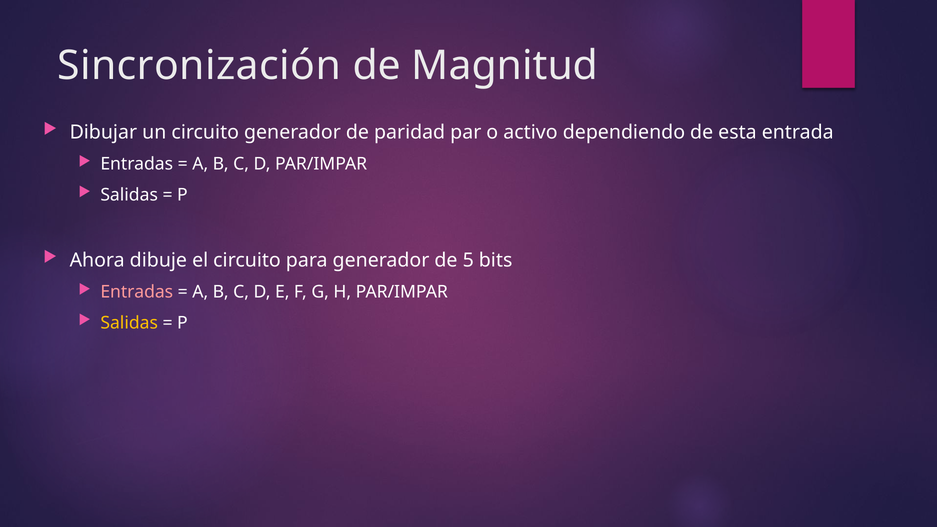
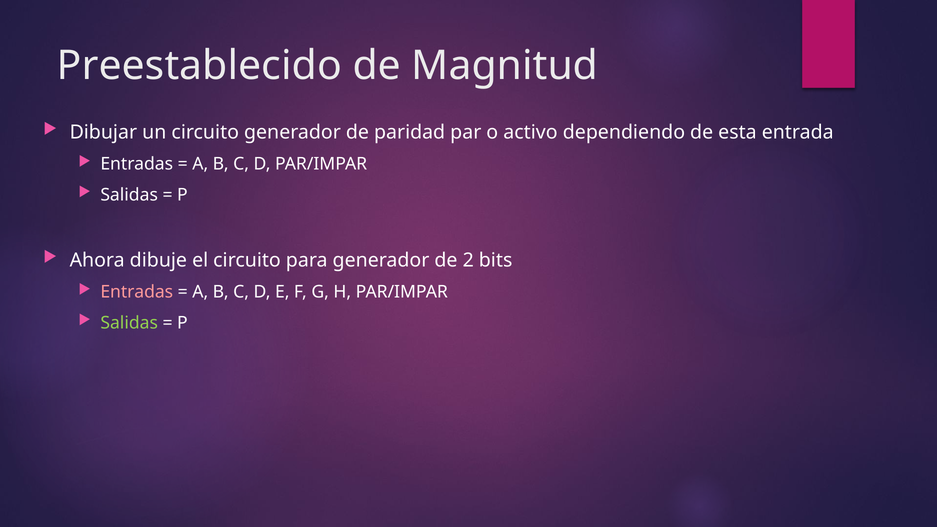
Sincronización: Sincronización -> Preestablecido
5: 5 -> 2
Salidas at (129, 323) colour: yellow -> light green
